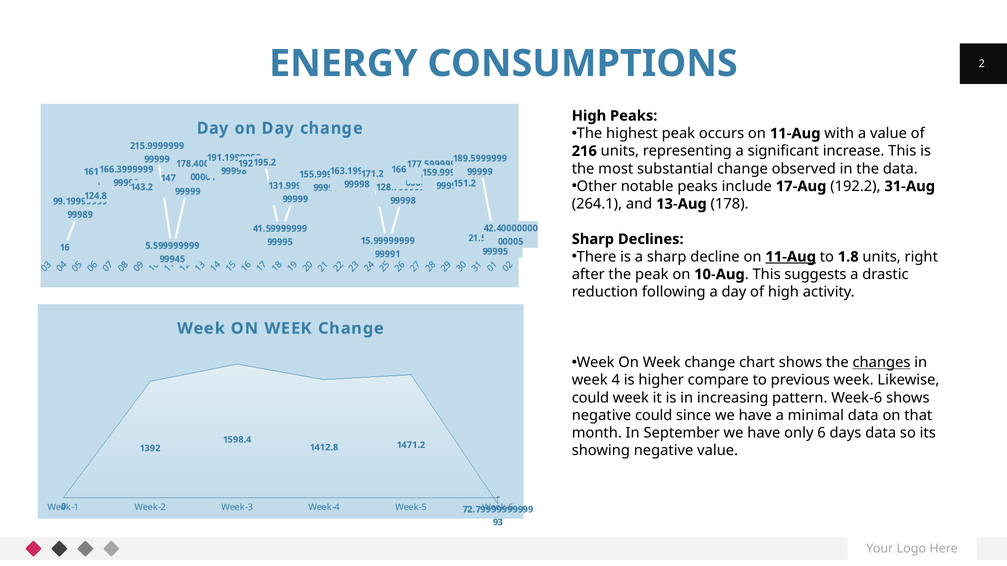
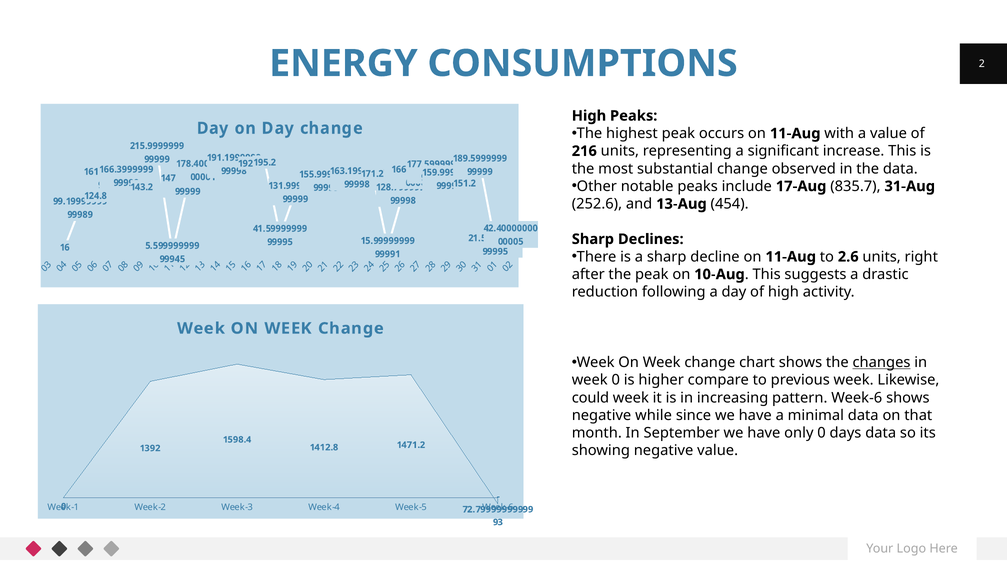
192.2: 192.2 -> 835.7
264.1: 264.1 -> 252.6
178: 178 -> 454
11-Aug at (791, 257) underline: present -> none
1.8: 1.8 -> 2.6
week 4: 4 -> 0
negative could: could -> while
only 6: 6 -> 0
